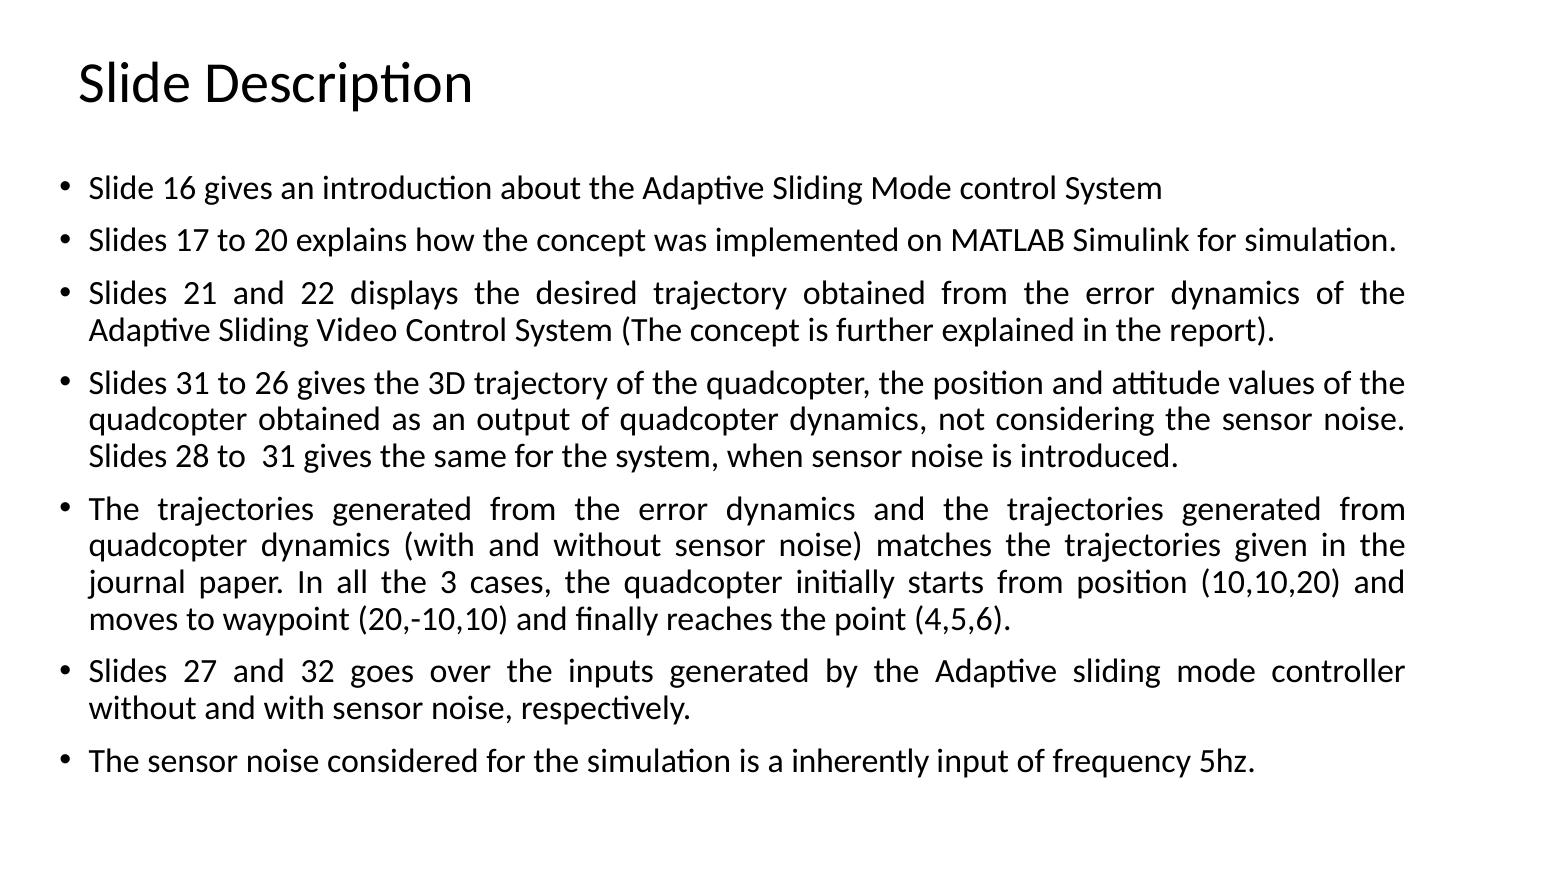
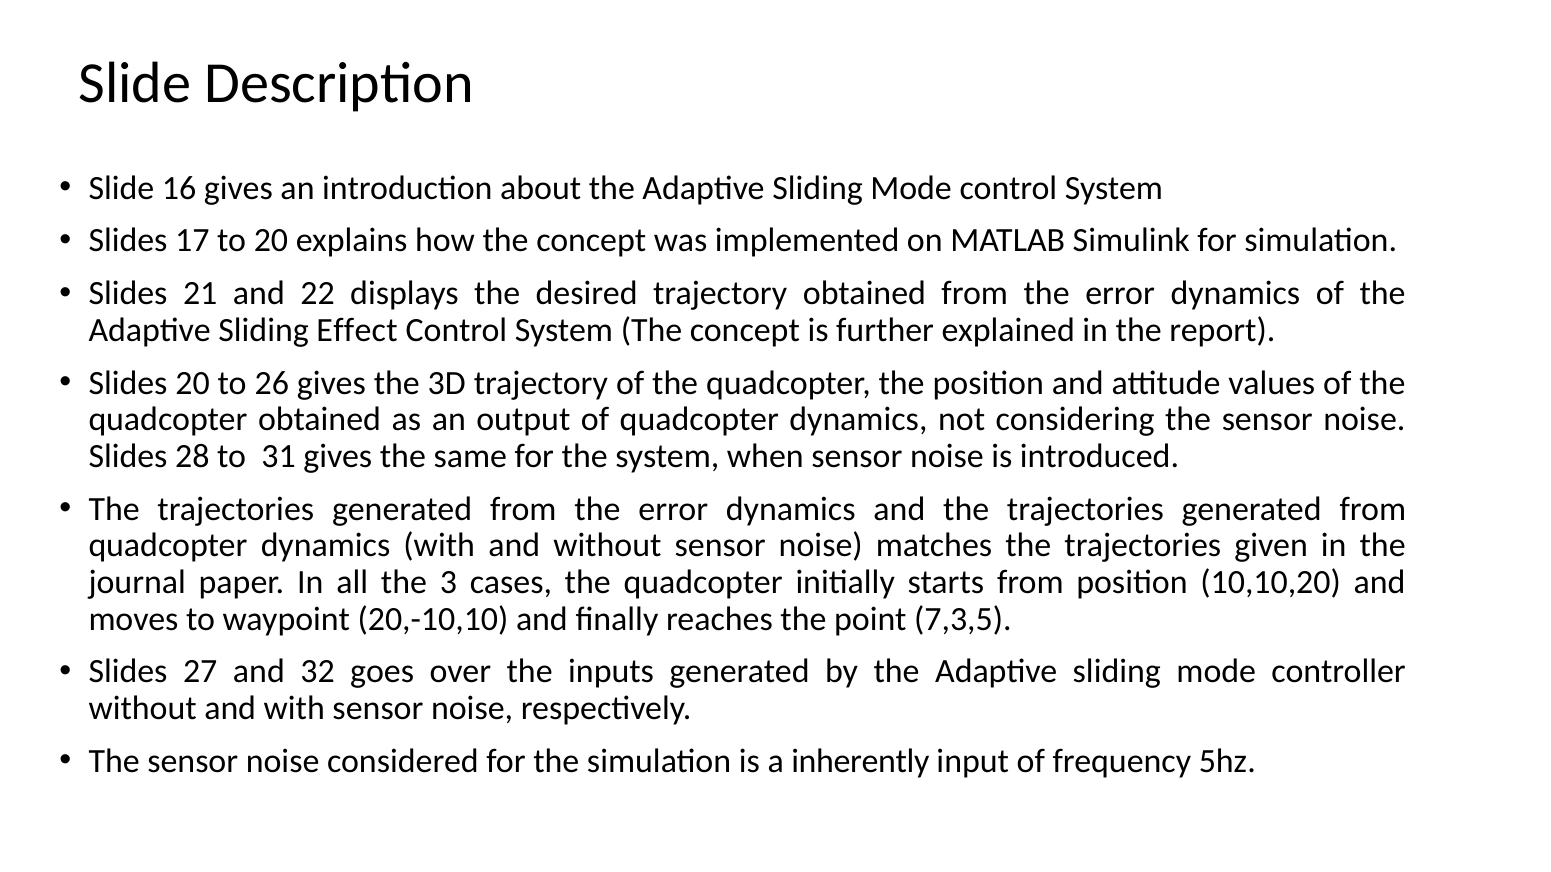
Video: Video -> Effect
Slides 31: 31 -> 20
4,5,6: 4,5,6 -> 7,3,5
